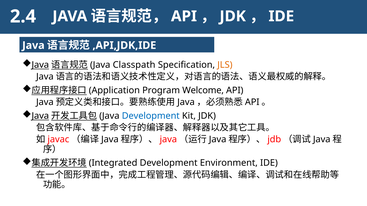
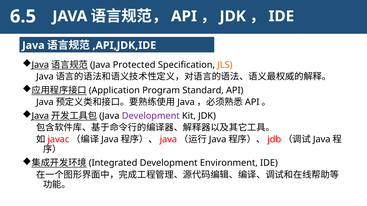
2.4: 2.4 -> 6.5
Classpath: Classpath -> Protected
Welcome: Welcome -> Standard
Development at (151, 116) colour: blue -> purple
